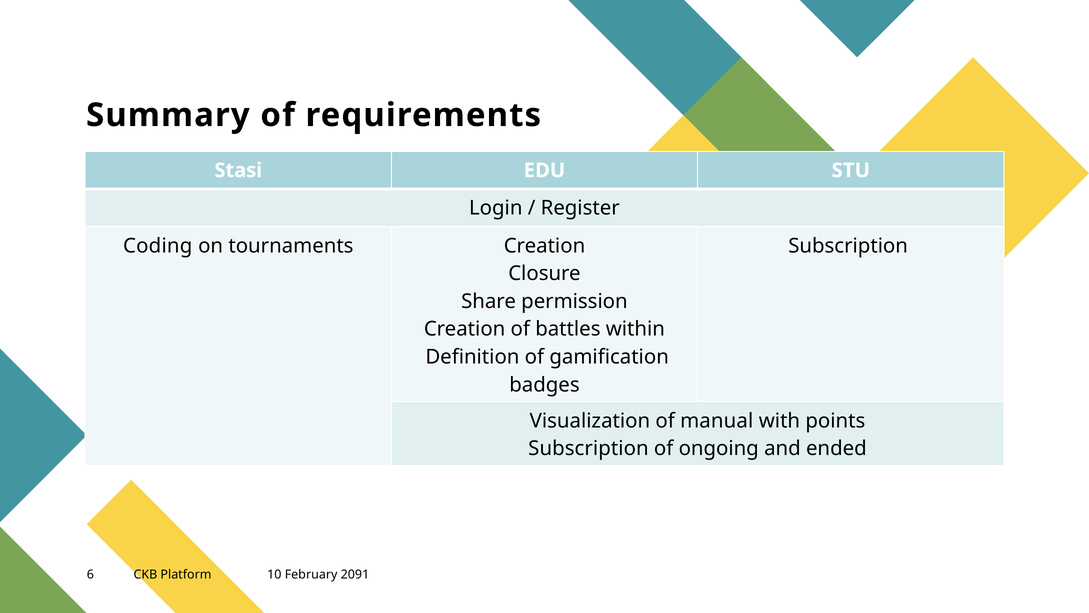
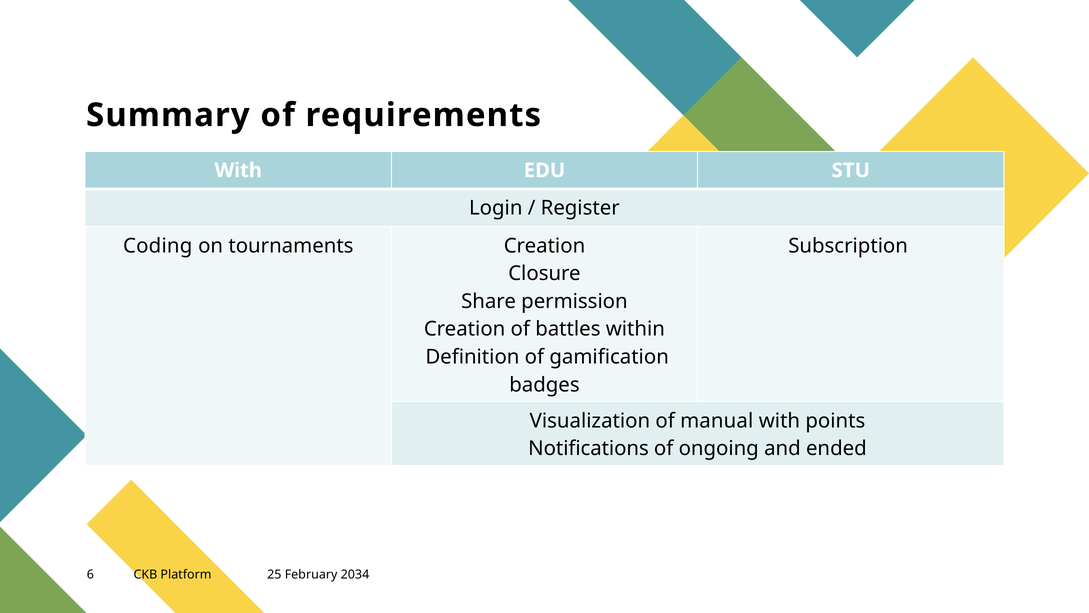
Stasi at (238, 170): Stasi -> With
Subscription at (588, 448): Subscription -> Notifications
10: 10 -> 25
2091: 2091 -> 2034
